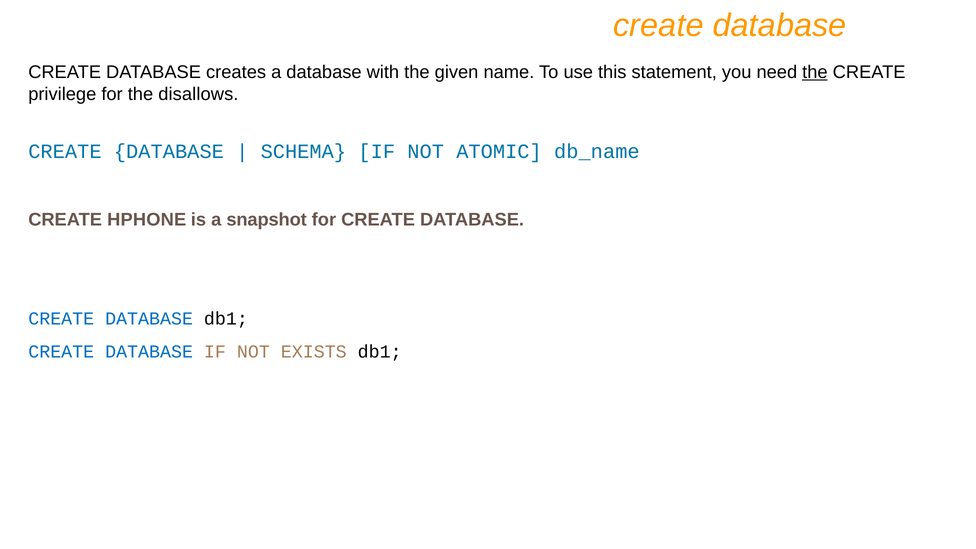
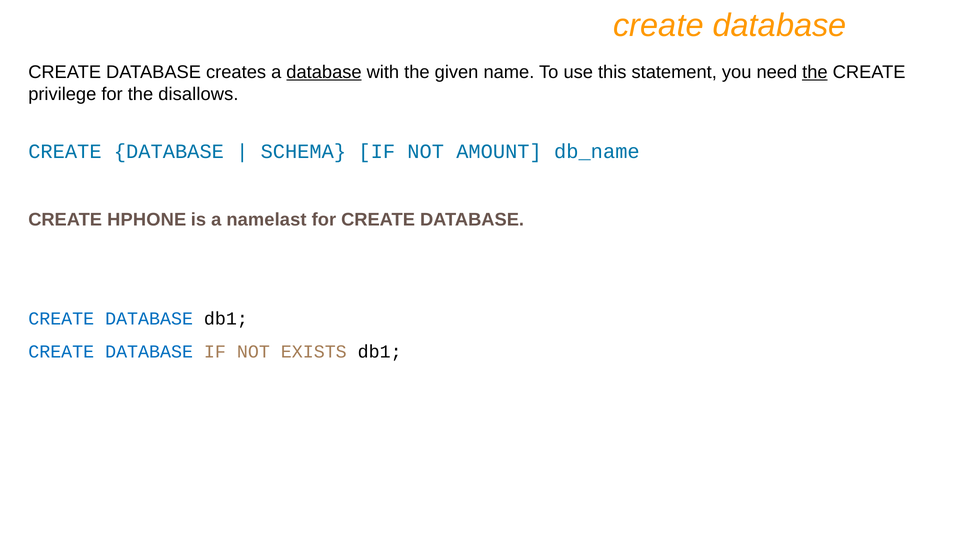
database at (324, 72) underline: none -> present
ATOMIC: ATOMIC -> AMOUNT
snapshot: snapshot -> namelast
